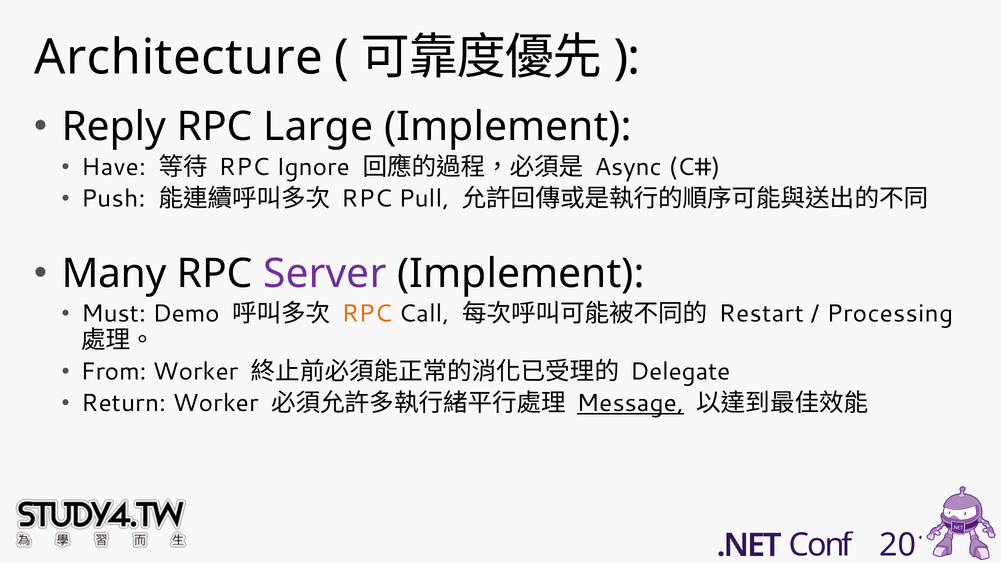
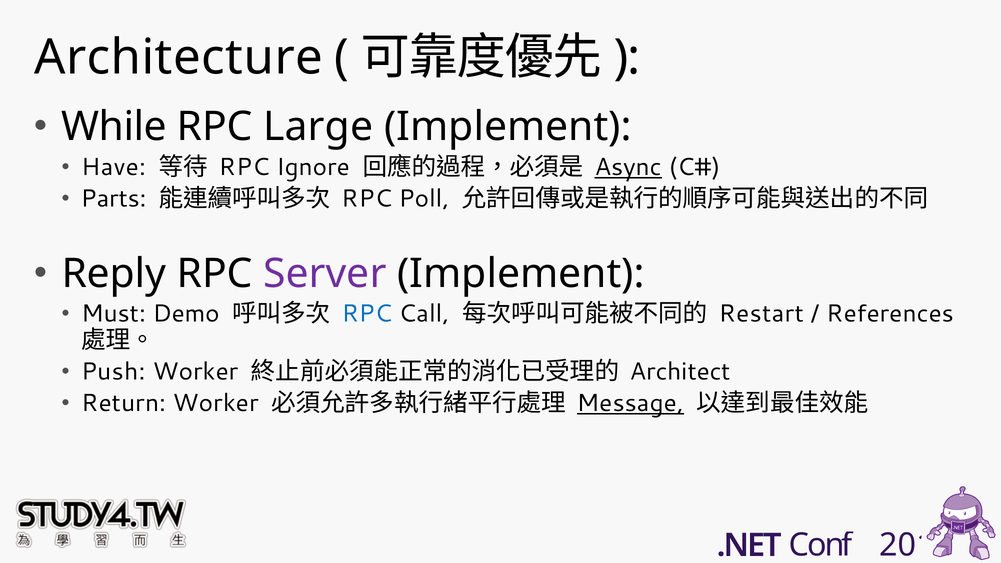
Reply: Reply -> While
Async underline: none -> present
Push: Push -> Parts
Pull: Pull -> Poll
Many: Many -> Reply
RPC at (367, 314) colour: orange -> blue
Processing: Processing -> References
From: From -> Push
Delegate: Delegate -> Architect
